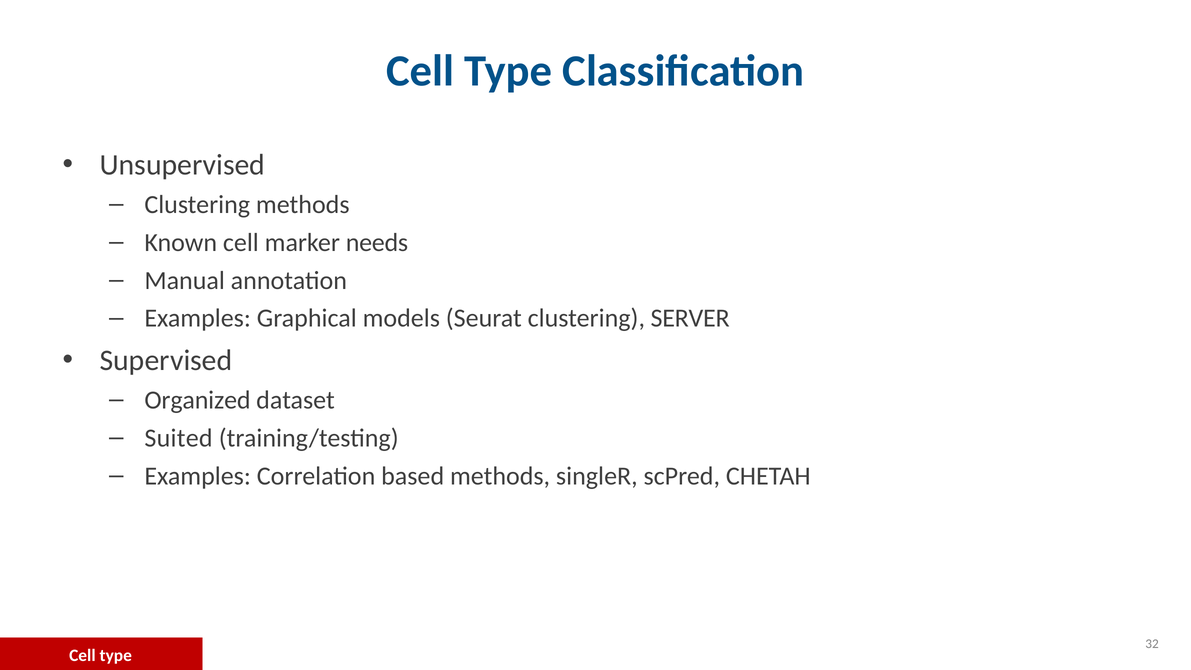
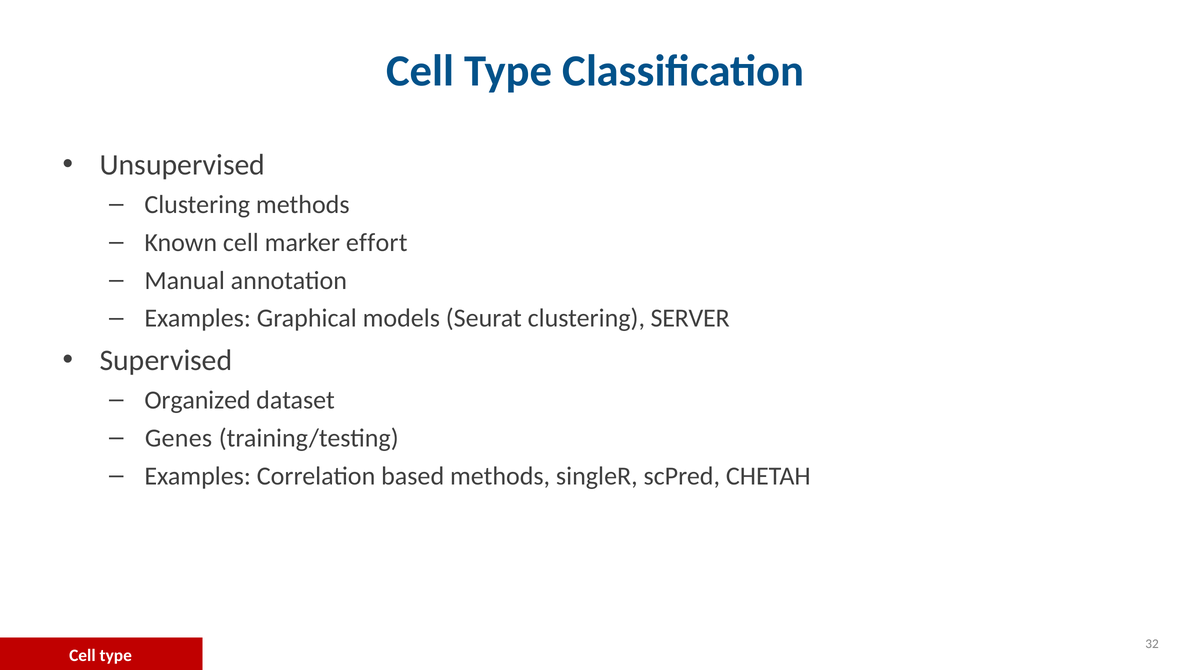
needs: needs -> effort
Suited: Suited -> Genes
